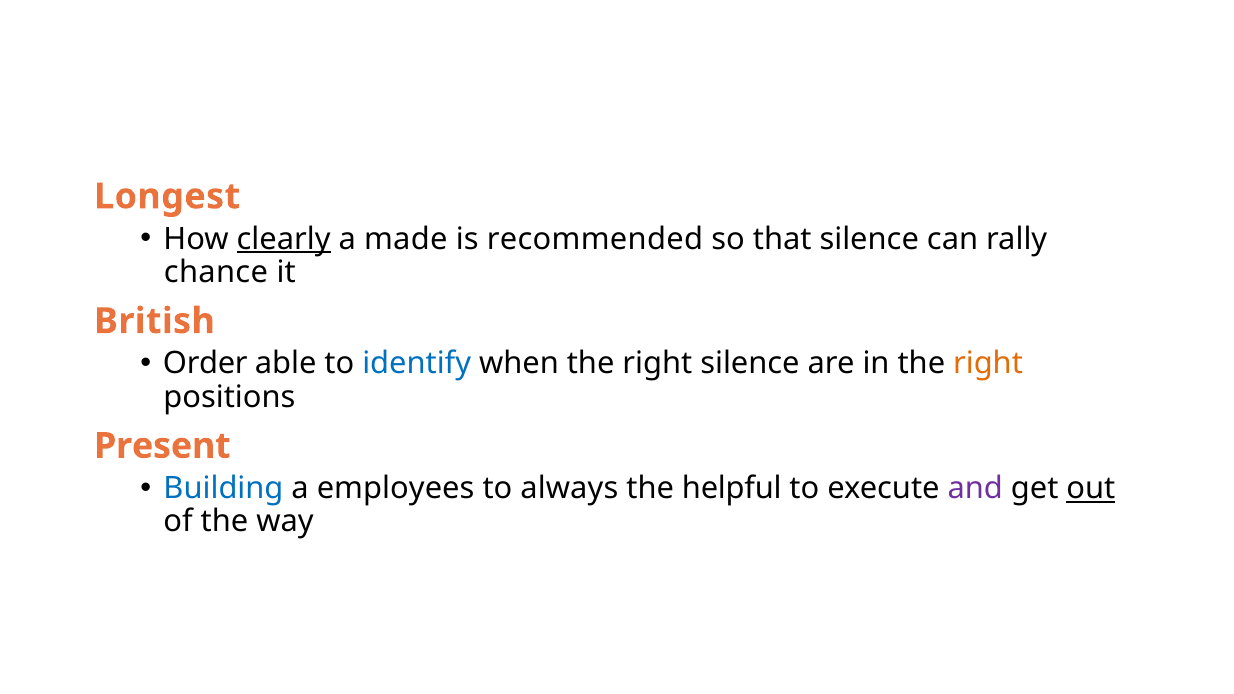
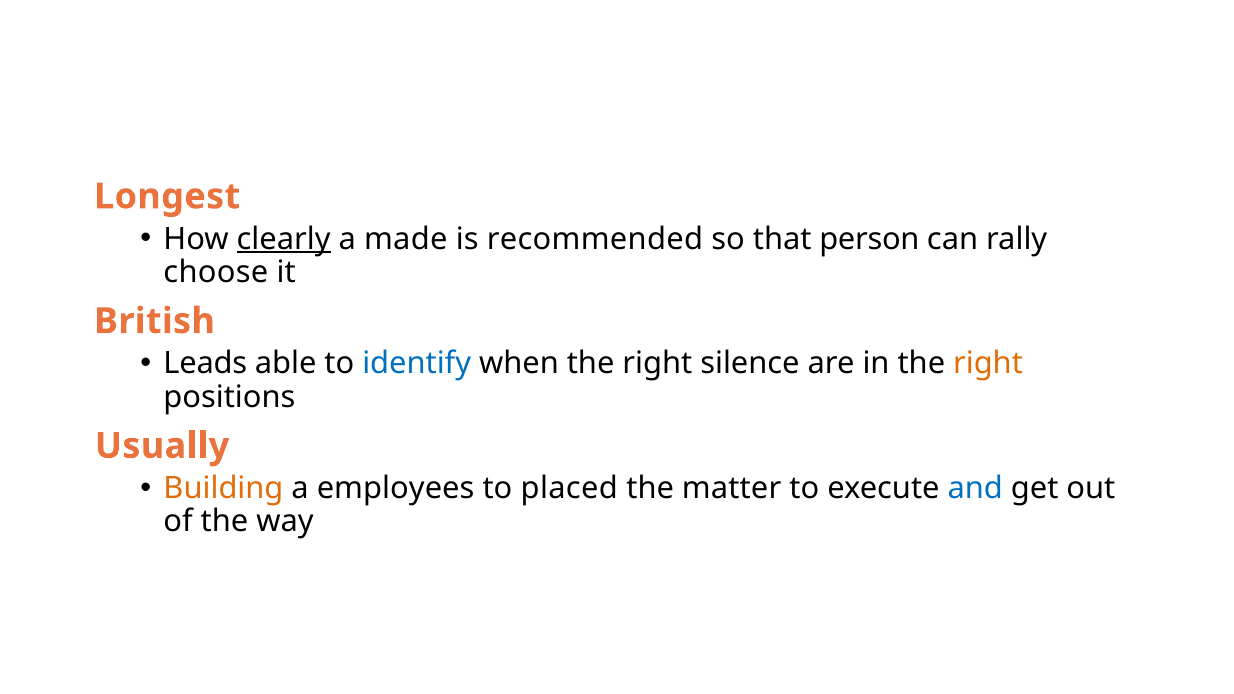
that silence: silence -> person
chance: chance -> choose
Order: Order -> Leads
Present: Present -> Usually
Building colour: blue -> orange
always: always -> placed
helpful: helpful -> matter
and colour: purple -> blue
out underline: present -> none
